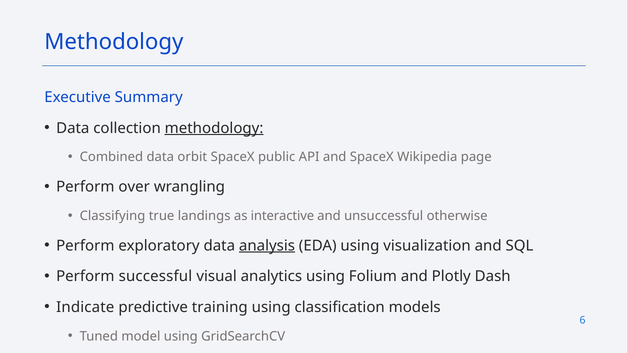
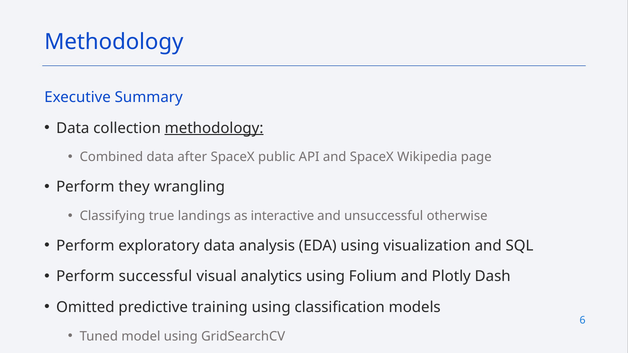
orbit: orbit -> after
over: over -> they
analysis underline: present -> none
Indicate: Indicate -> Omitted
